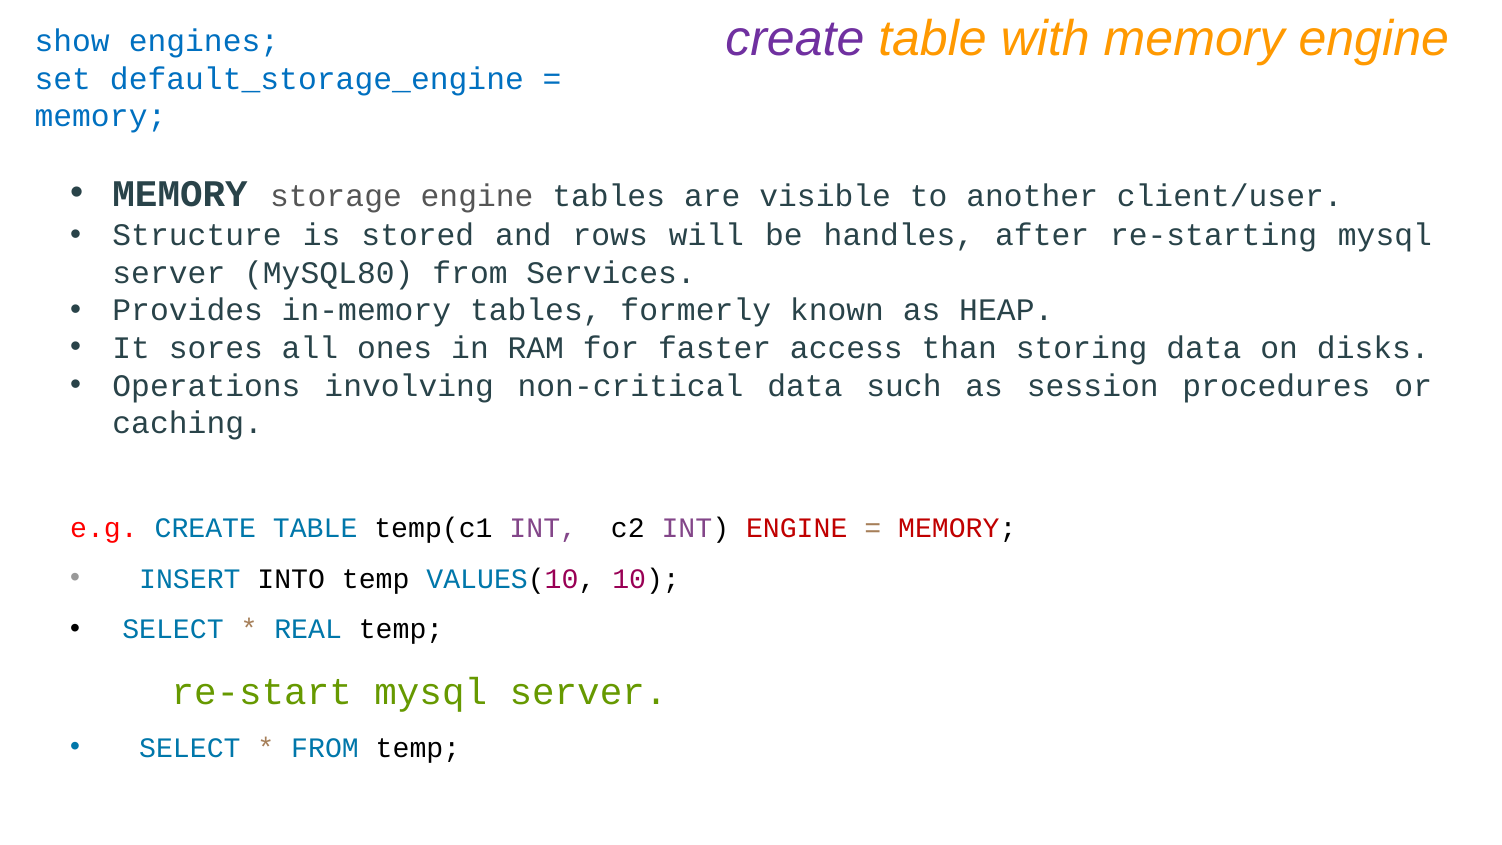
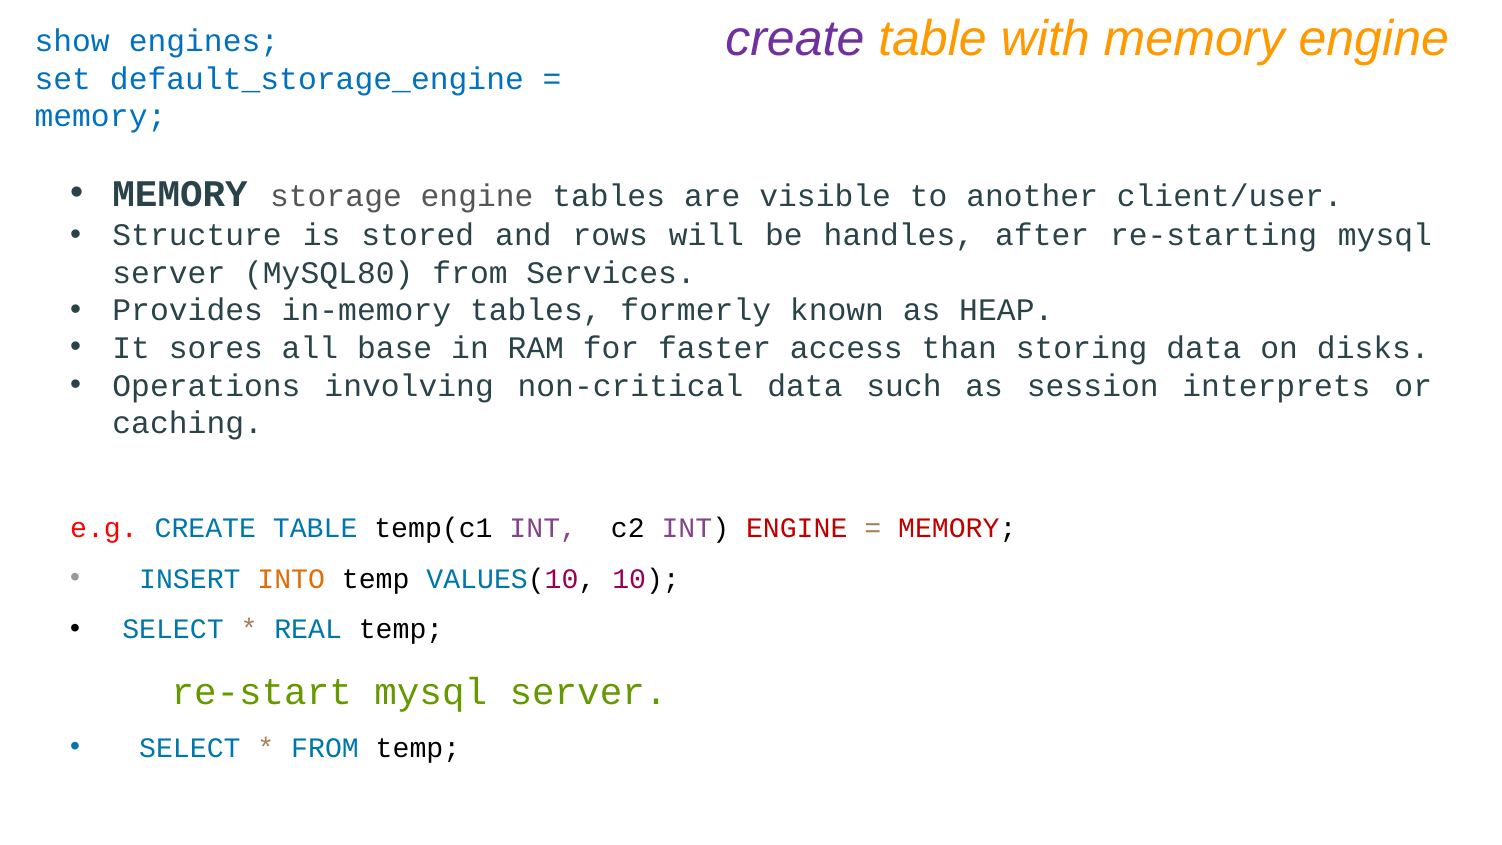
ones: ones -> base
procedures: procedures -> interprets
INTO colour: black -> orange
